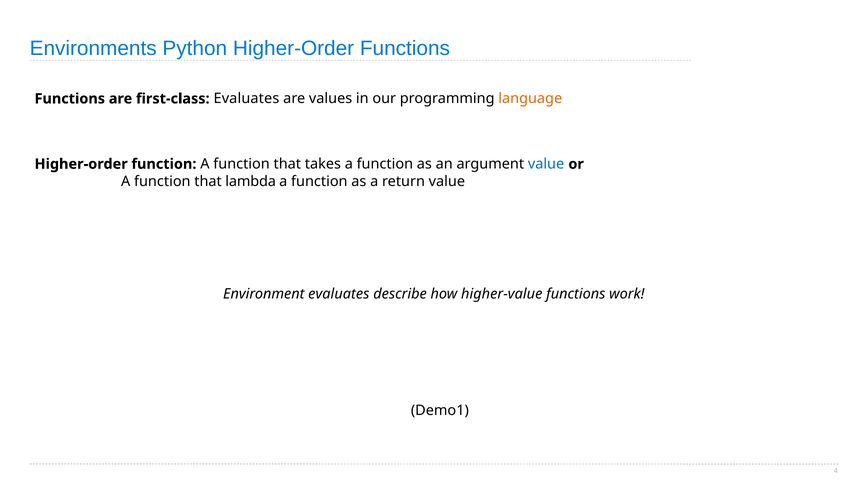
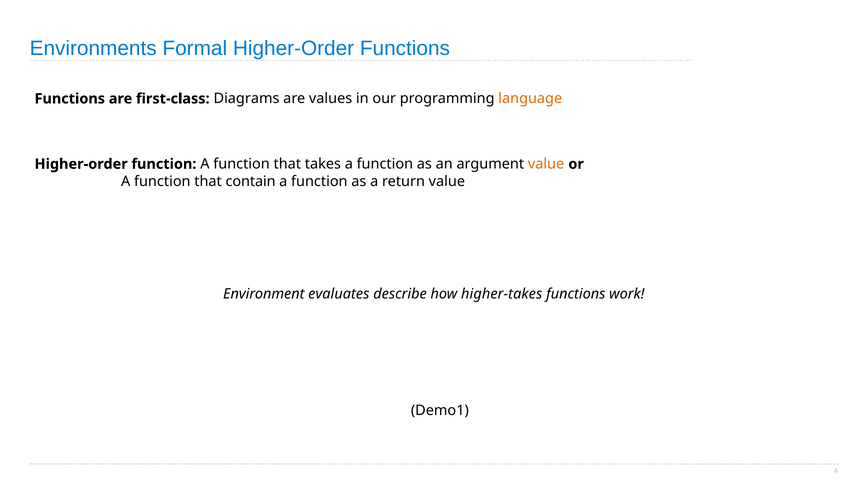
Python: Python -> Formal
first-class Evaluates: Evaluates -> Diagrams
value at (546, 164) colour: blue -> orange
lambda: lambda -> contain
higher-value: higher-value -> higher-takes
